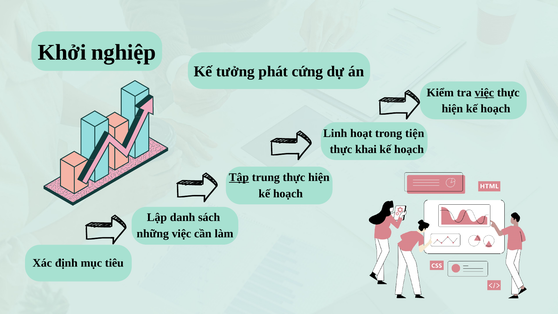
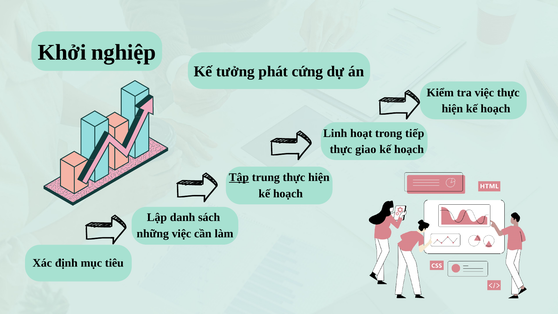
việc at (484, 93) underline: present -> none
tiện: tiện -> tiếp
khai: khai -> giao
